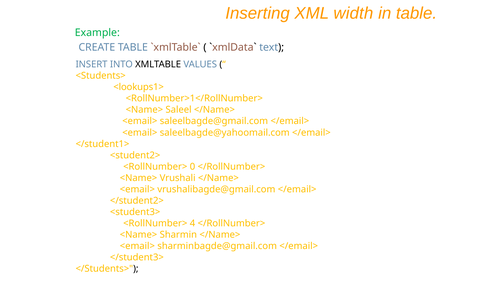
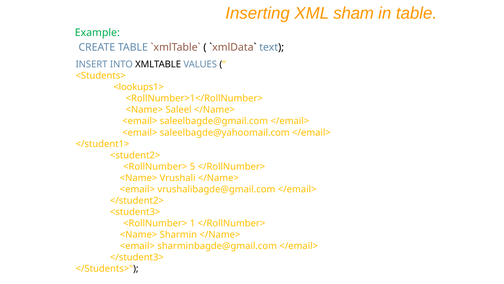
width: width -> sham
0: 0 -> 5
4: 4 -> 1
